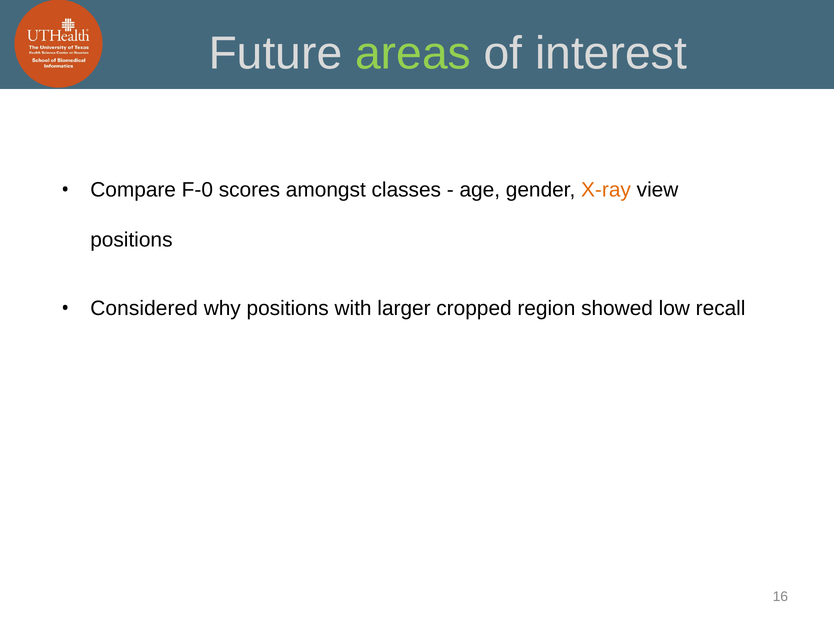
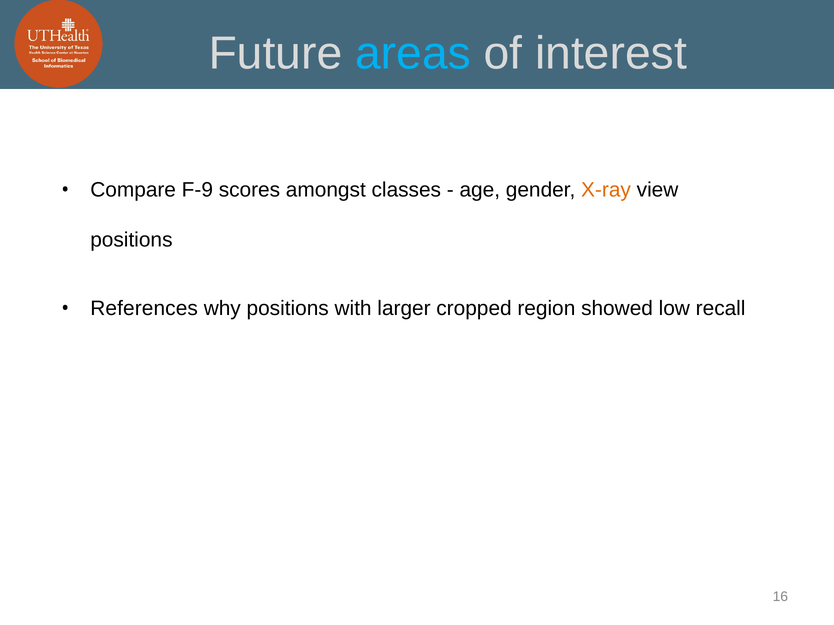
areas colour: light green -> light blue
F-0: F-0 -> F-9
Considered: Considered -> References
